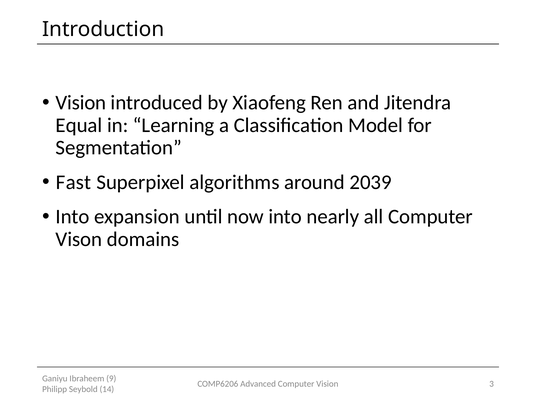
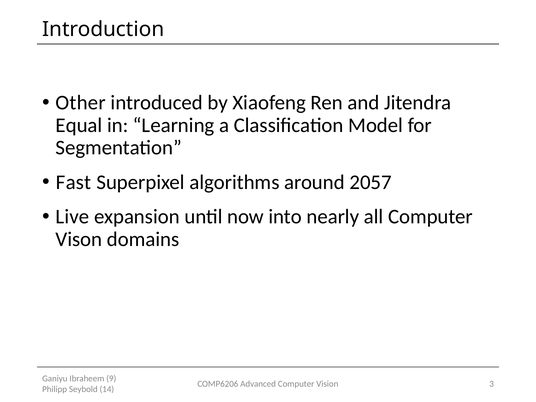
Vision at (81, 103): Vision -> Other
2039: 2039 -> 2057
Into at (73, 217): Into -> Live
